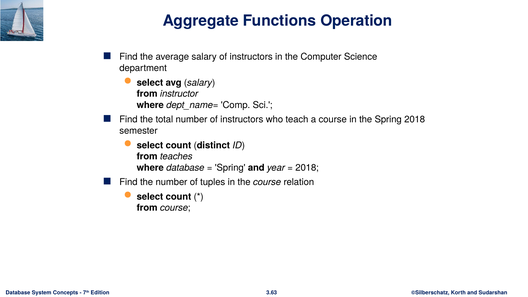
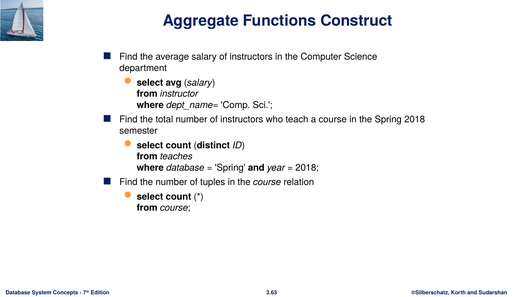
Operation: Operation -> Construct
